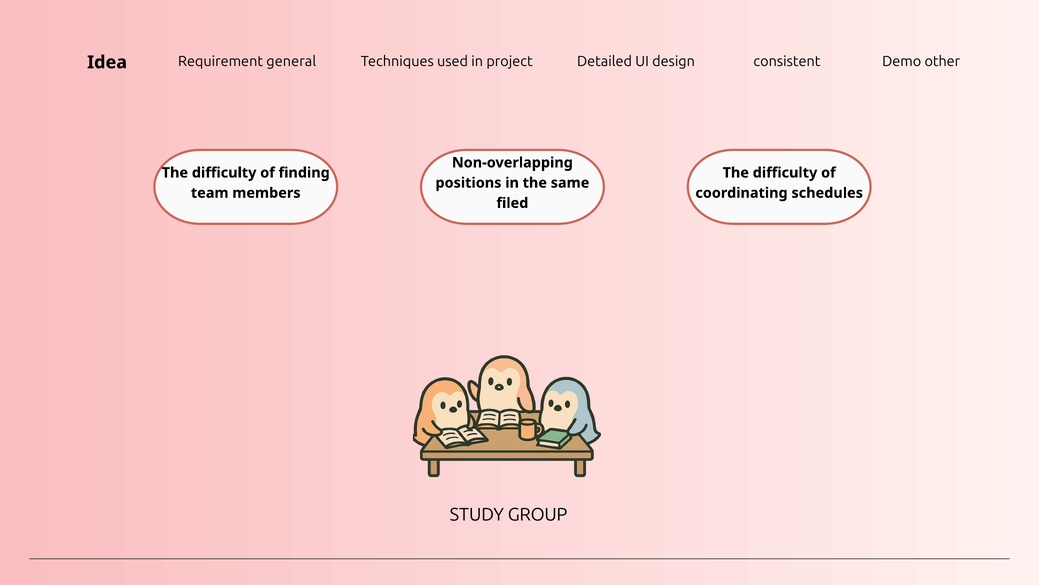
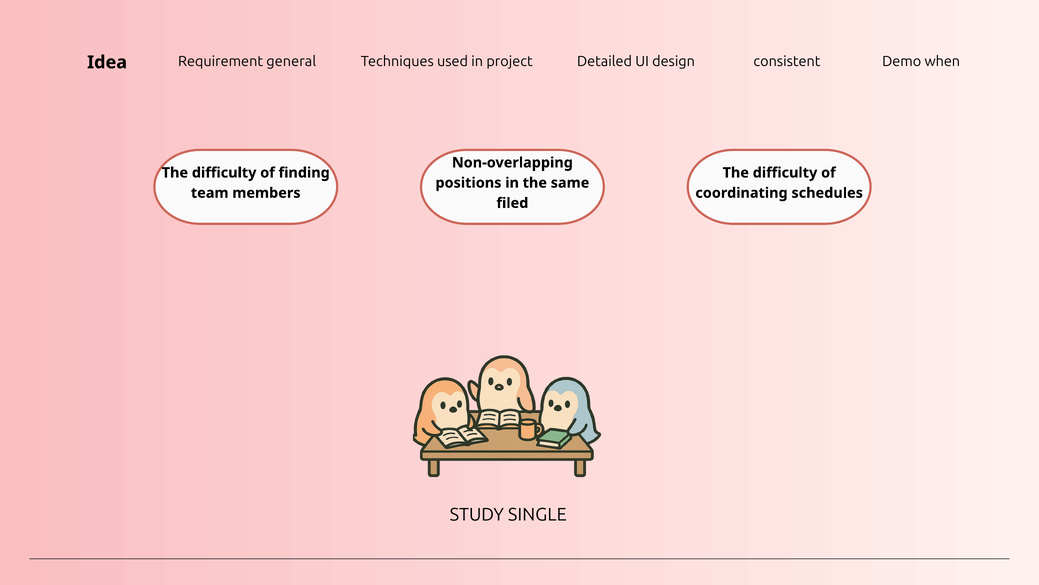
other: other -> when
GROUP: GROUP -> SINGLE
